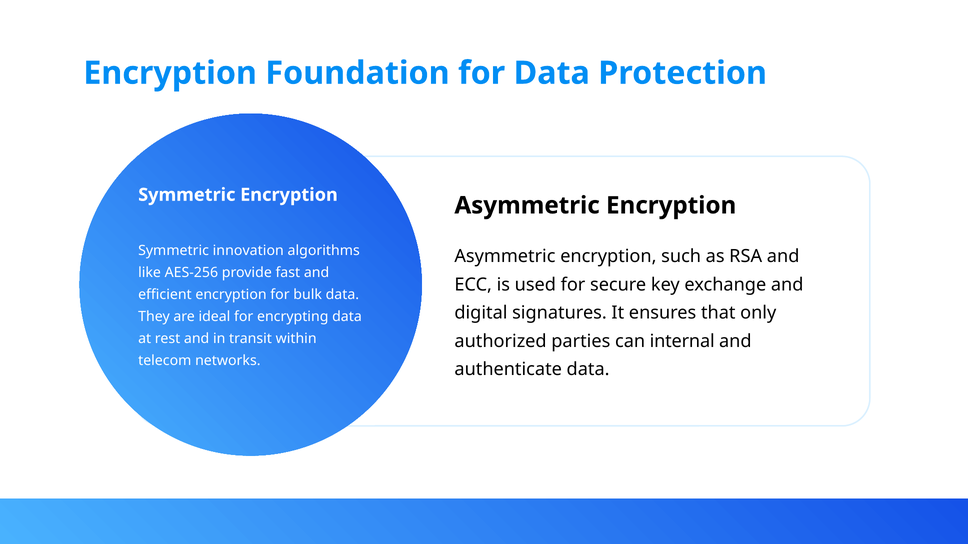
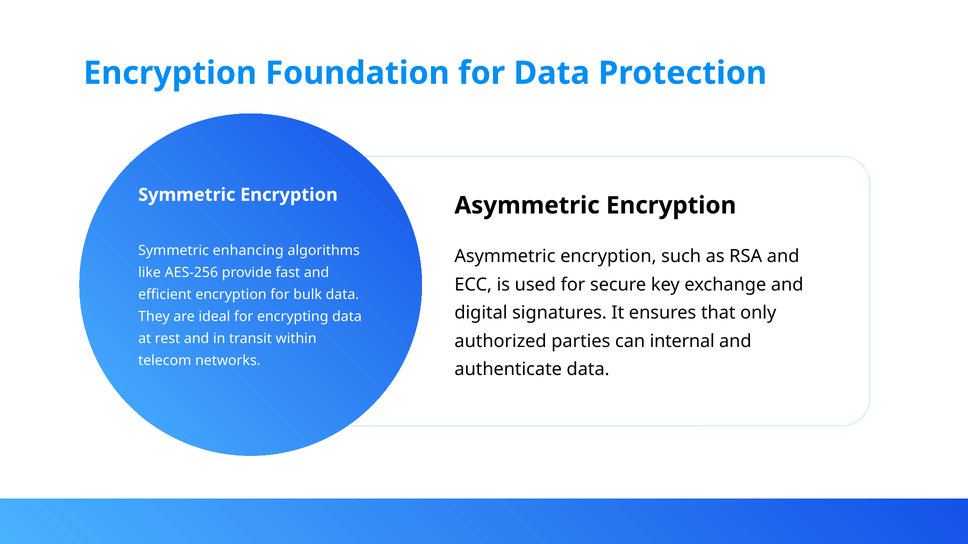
innovation: innovation -> enhancing
